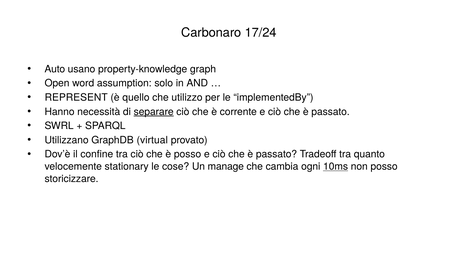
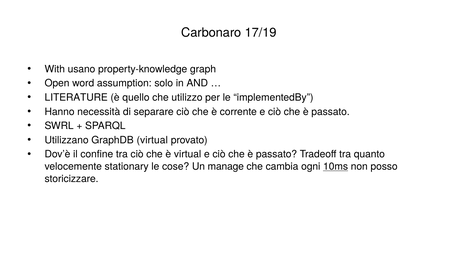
17/24: 17/24 -> 17/19
Auto: Auto -> With
REPRESENT: REPRESENT -> LITERATURE
separare underline: present -> none
è posso: posso -> virtual
